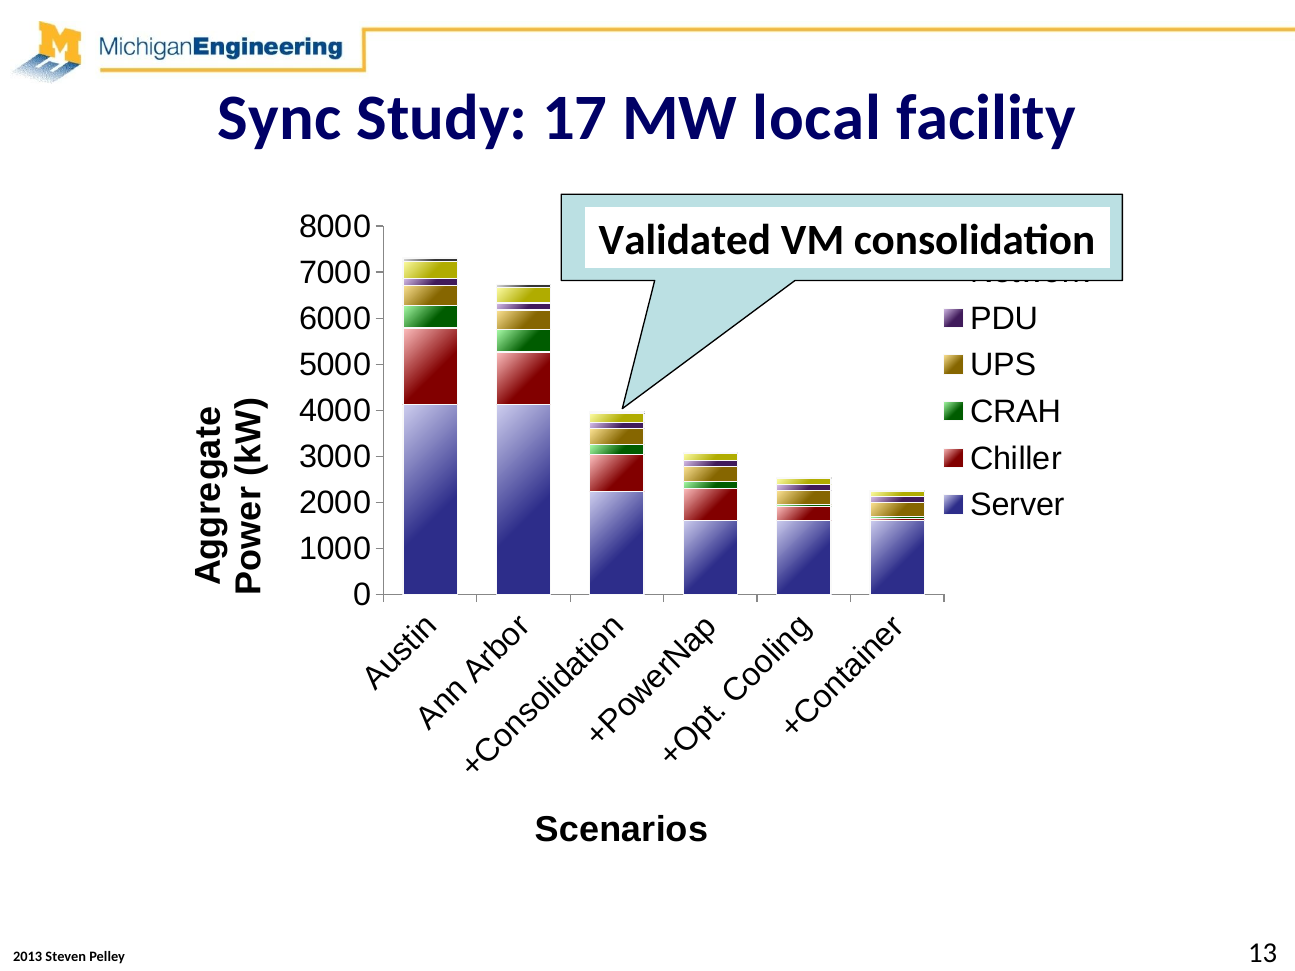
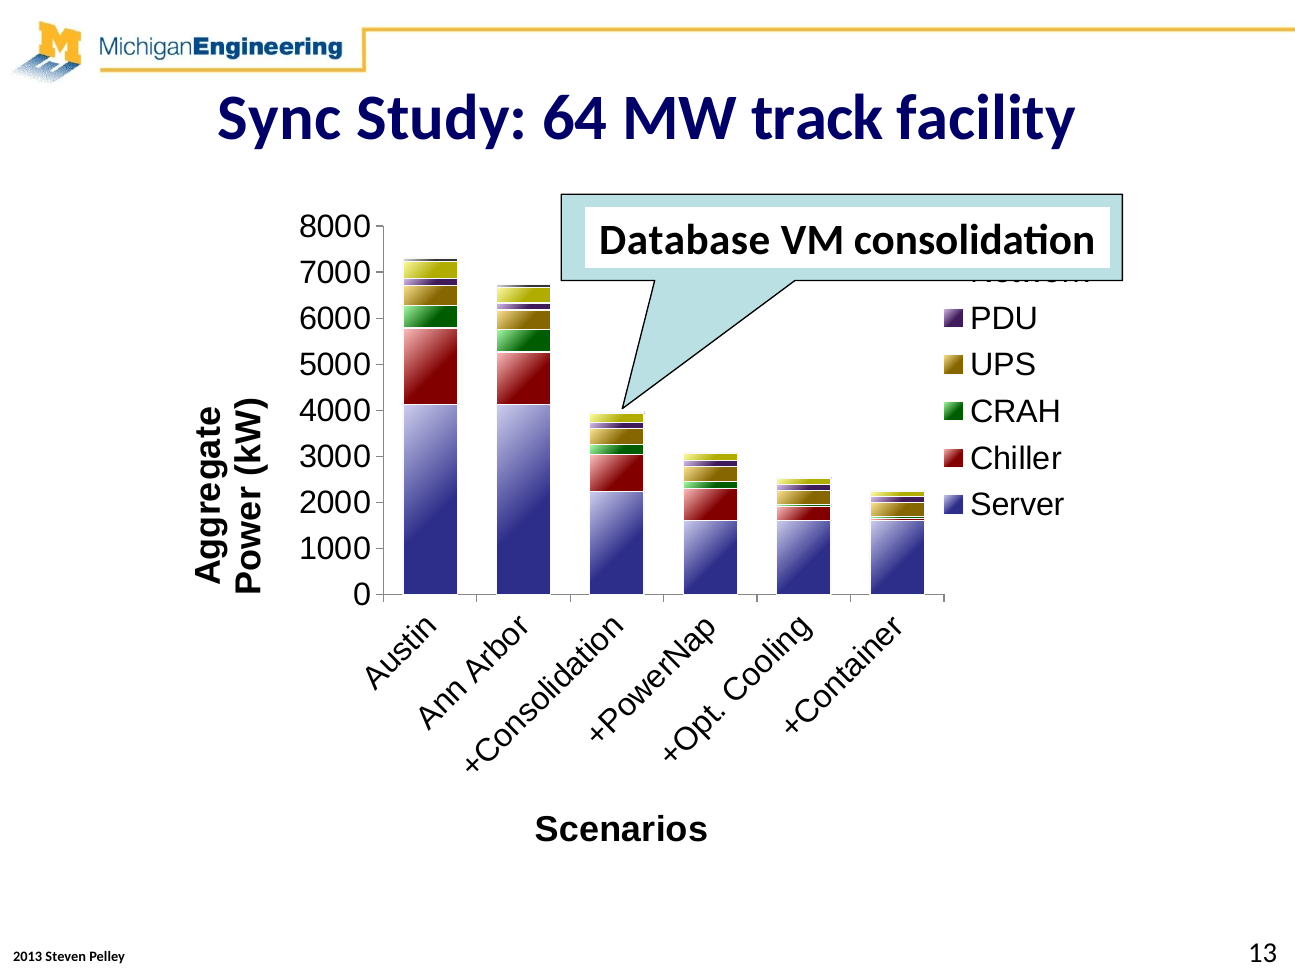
17: 17 -> 64
local: local -> track
Validated: Validated -> Database
